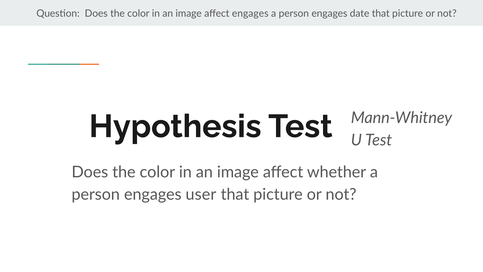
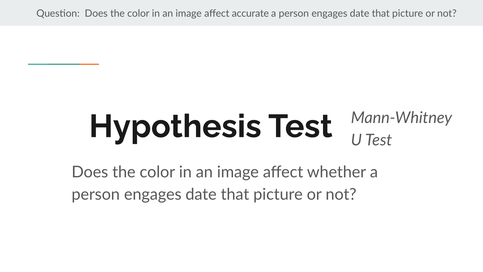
affect engages: engages -> accurate
user at (201, 194): user -> date
